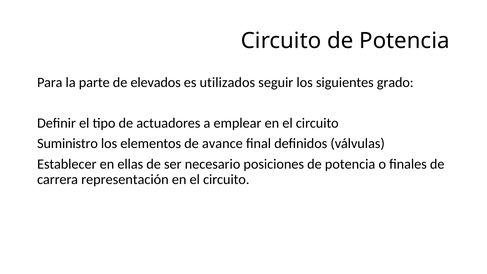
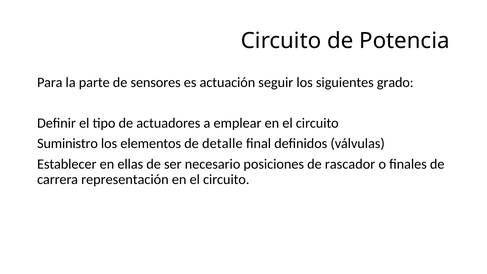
elevados: elevados -> sensores
utilizados: utilizados -> actuación
avance: avance -> detalle
posiciones de potencia: potencia -> rascador
